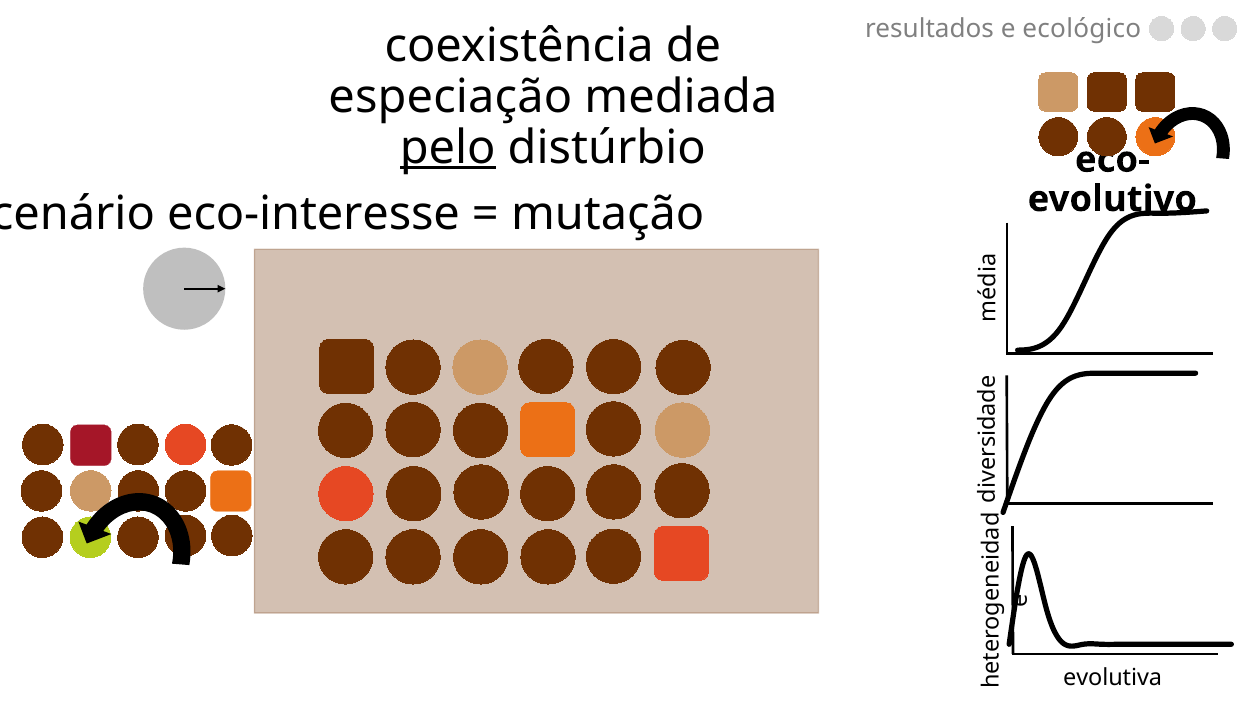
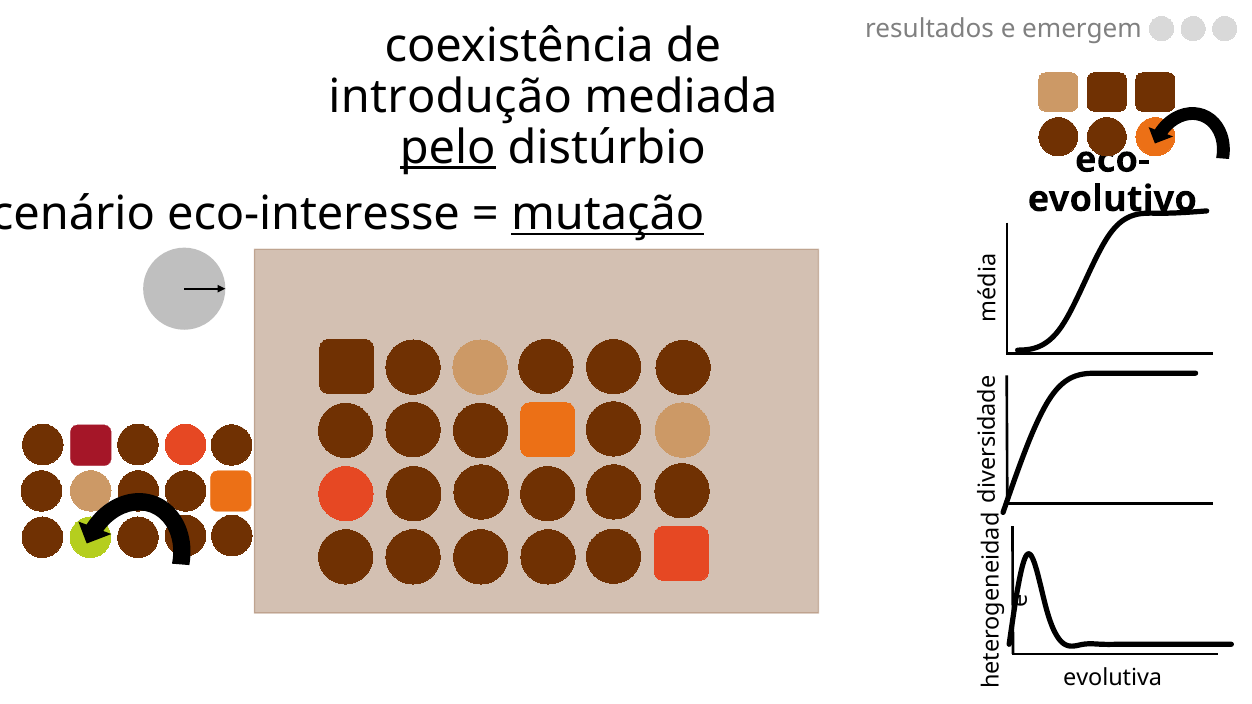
ecológico: ecológico -> emergem
especiação: especiação -> introdução
mutação underline: none -> present
